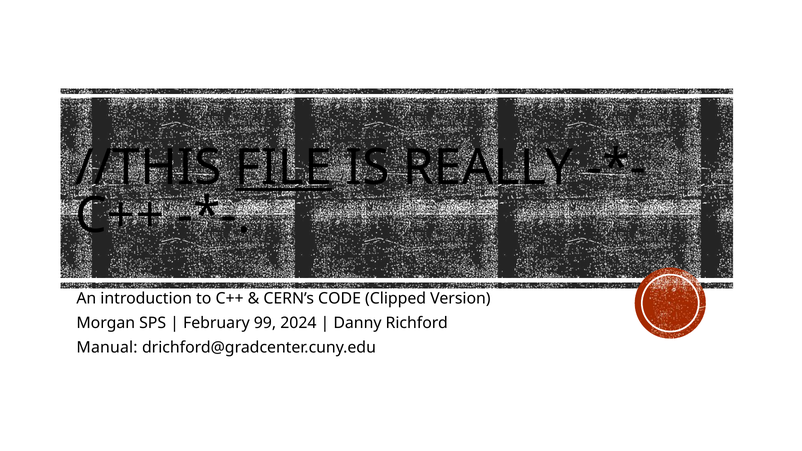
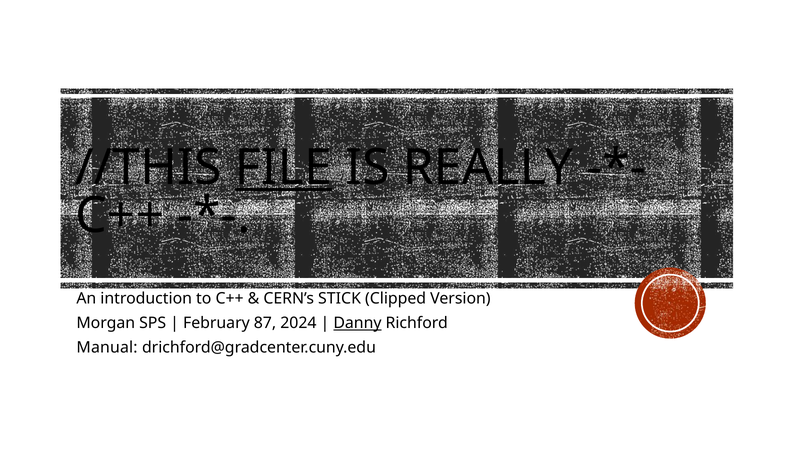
CODE: CODE -> STICK
99: 99 -> 87
Danny underline: none -> present
